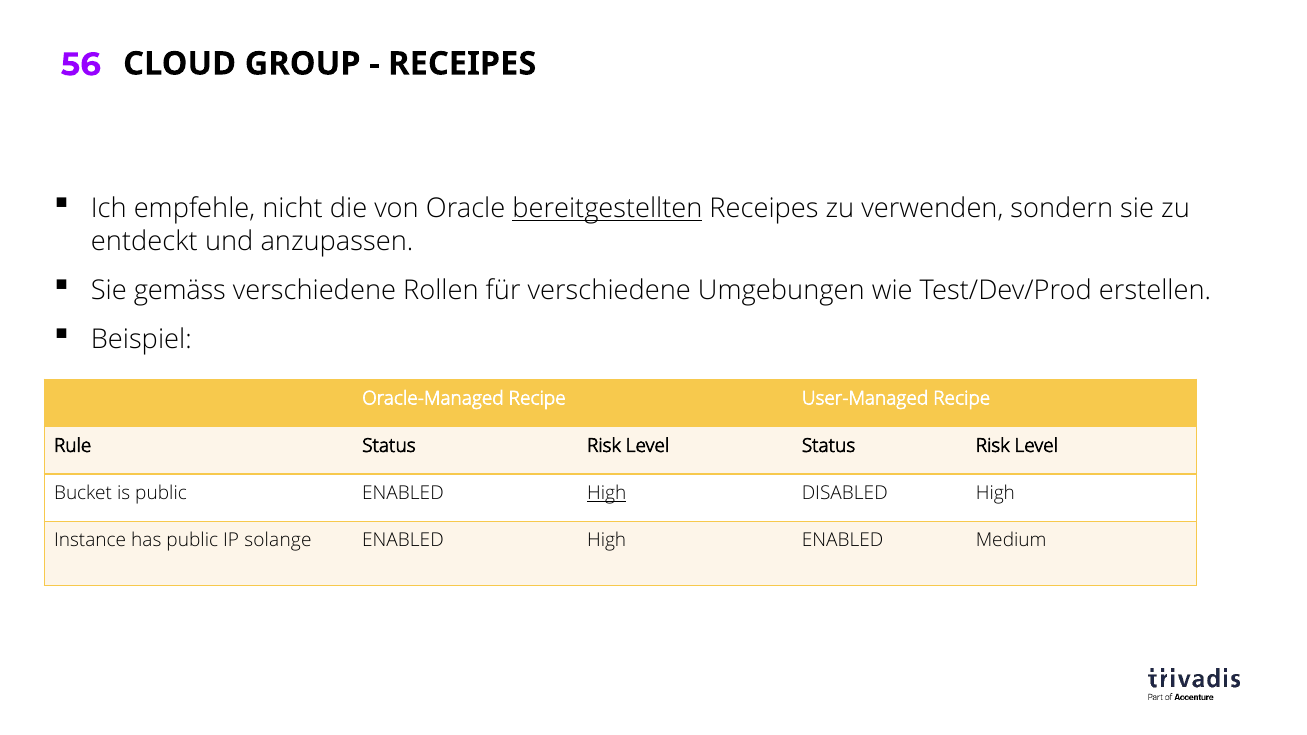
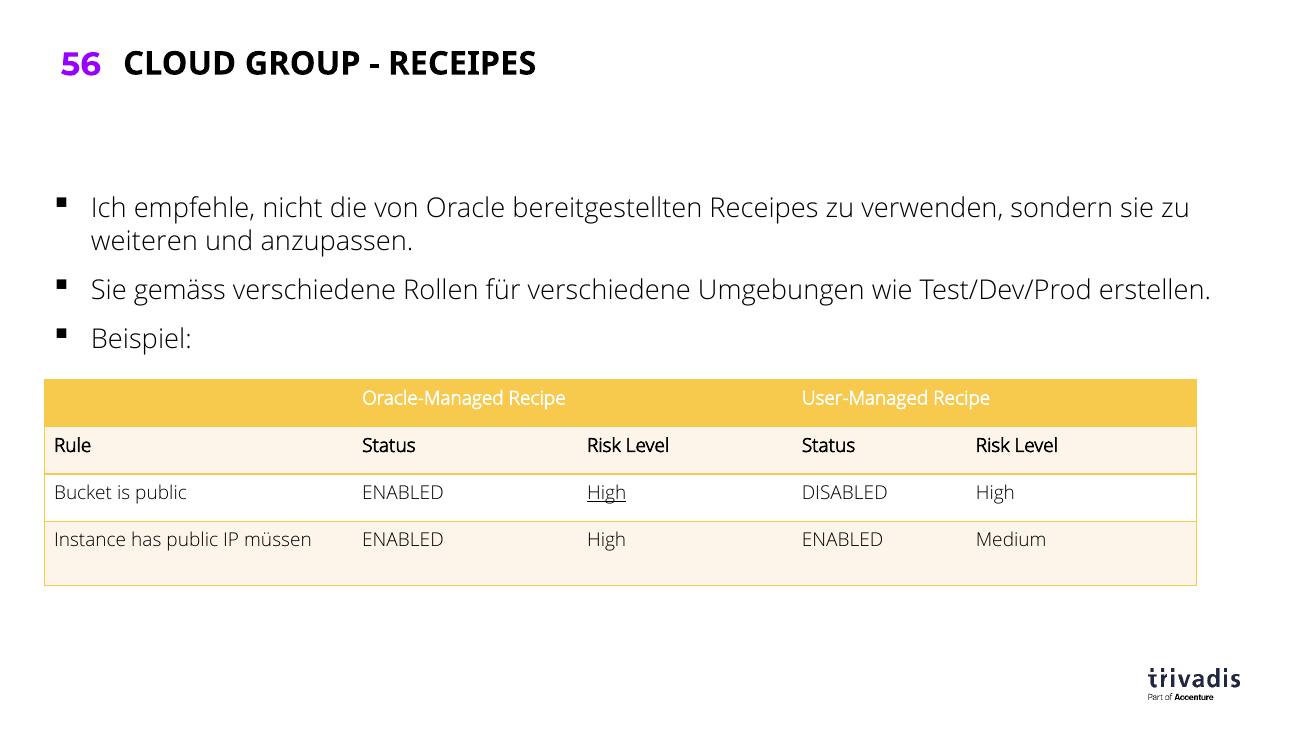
bereitgestellten underline: present -> none
entdeckt: entdeckt -> weiteren
solange: solange -> müssen
